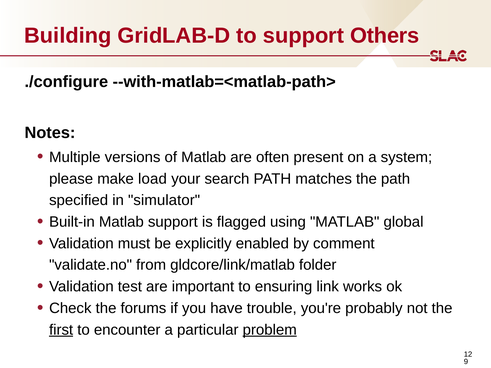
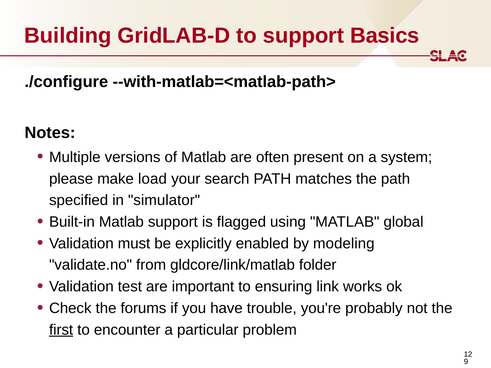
Others: Others -> Basics
comment: comment -> modeling
problem underline: present -> none
